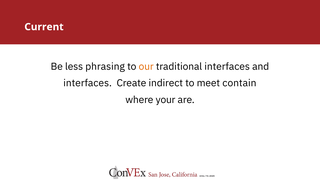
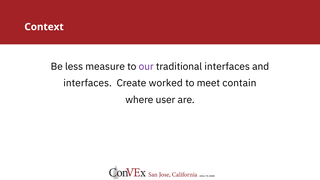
Current: Current -> Context
phrasing: phrasing -> measure
our colour: orange -> purple
indirect: indirect -> worked
your: your -> user
